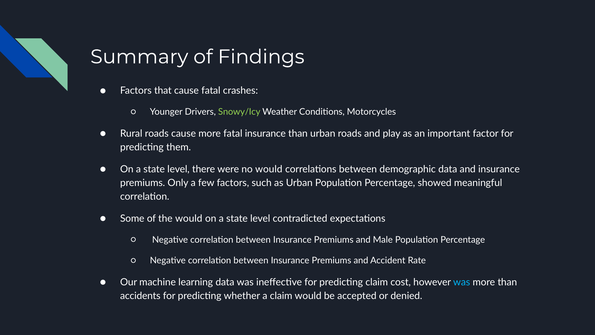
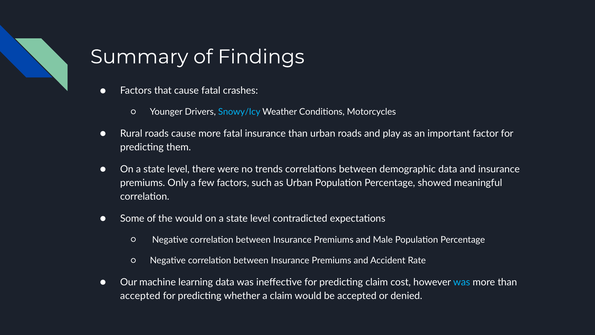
Snowy/Icy colour: light green -> light blue
no would: would -> trends
accidents at (140, 296): accidents -> accepted
